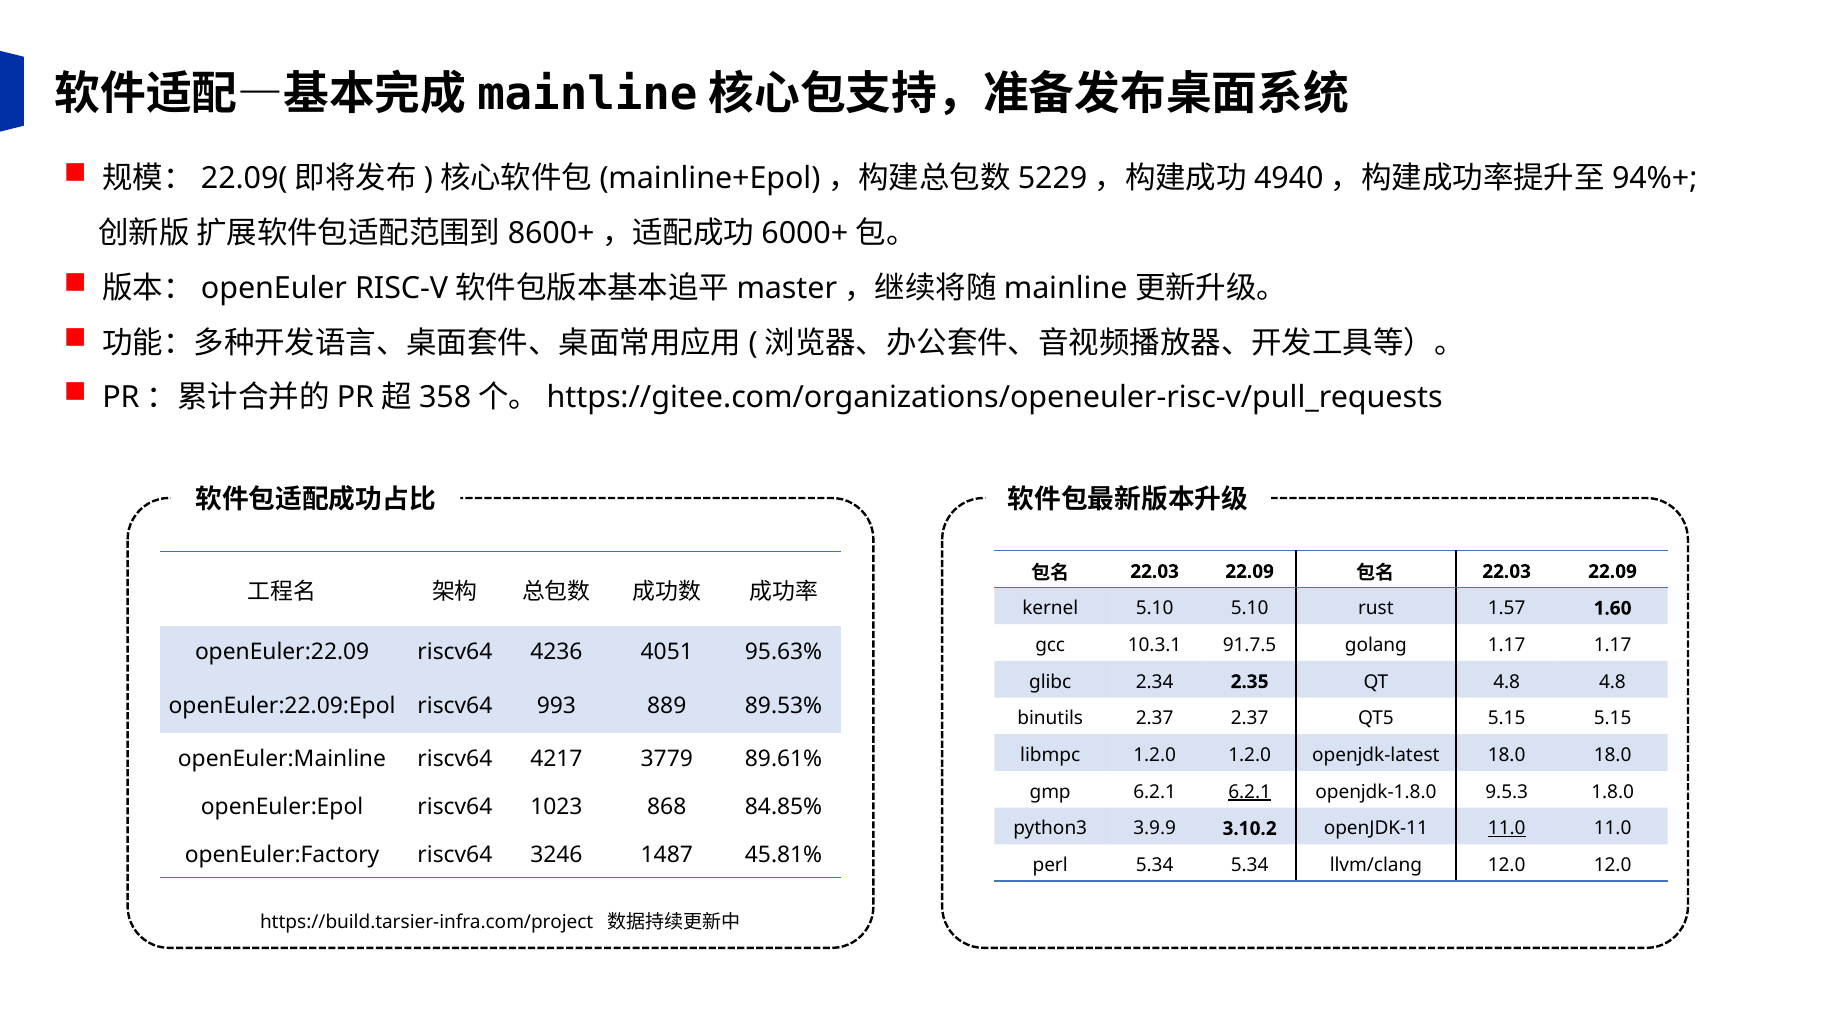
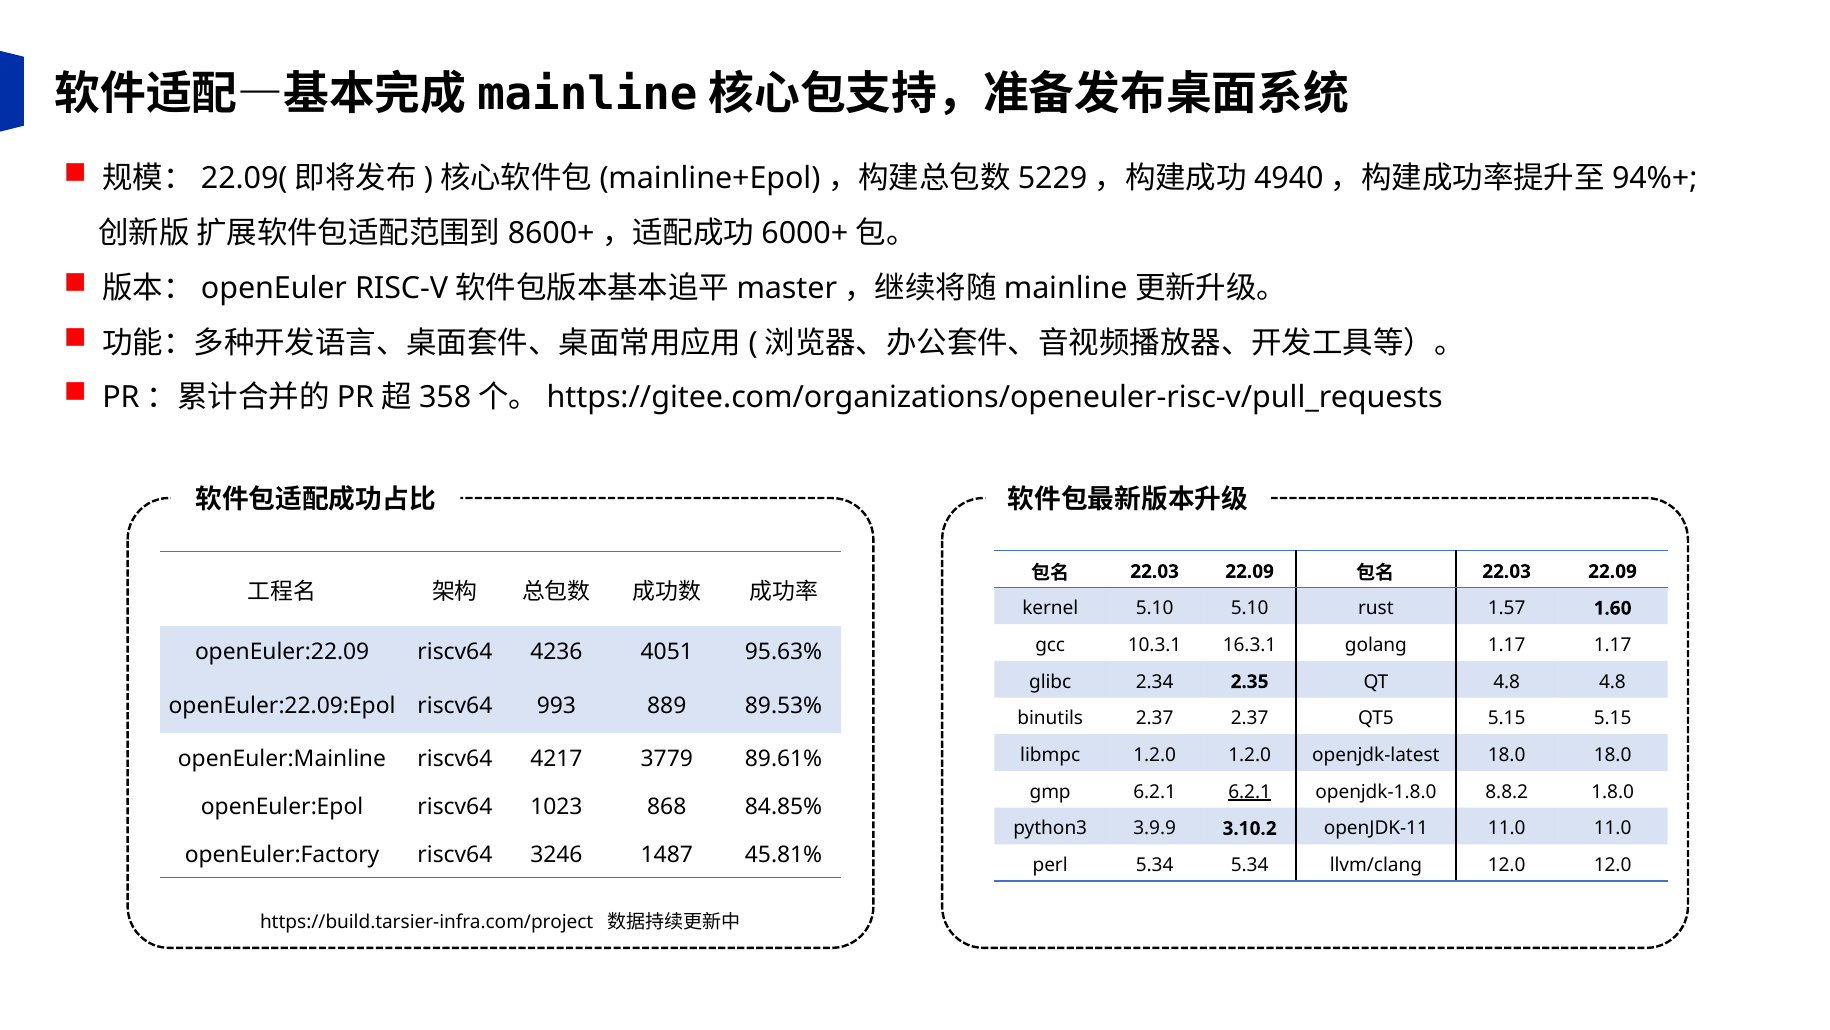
91.7.5: 91.7.5 -> 16.3.1
9.5.3: 9.5.3 -> 8.8.2
11.0 at (1507, 828) underline: present -> none
